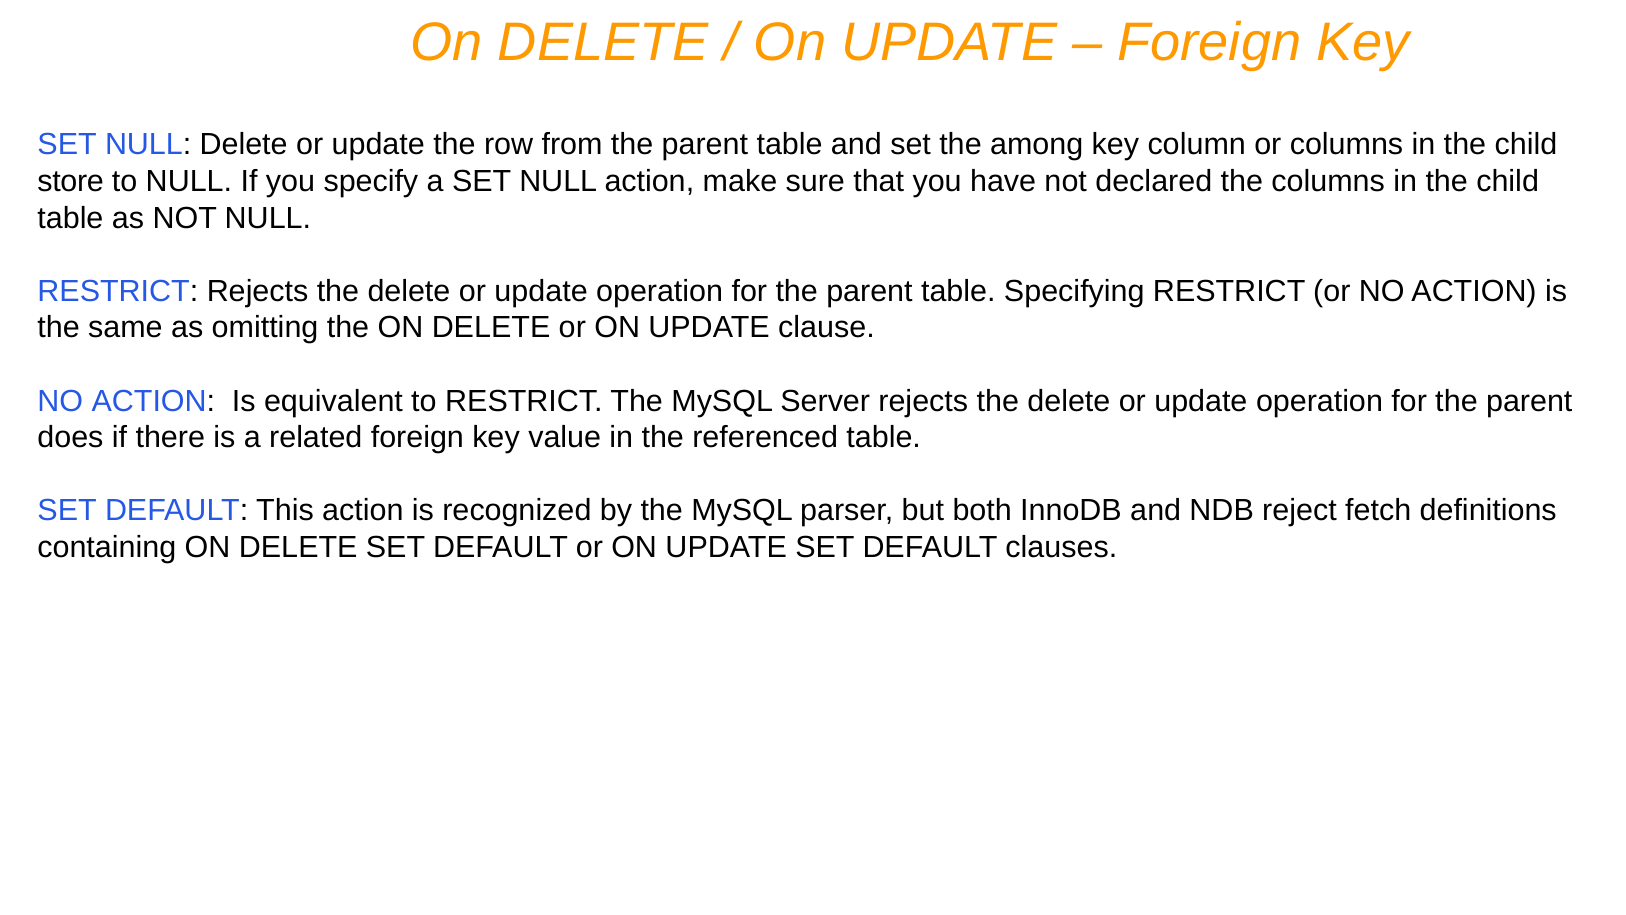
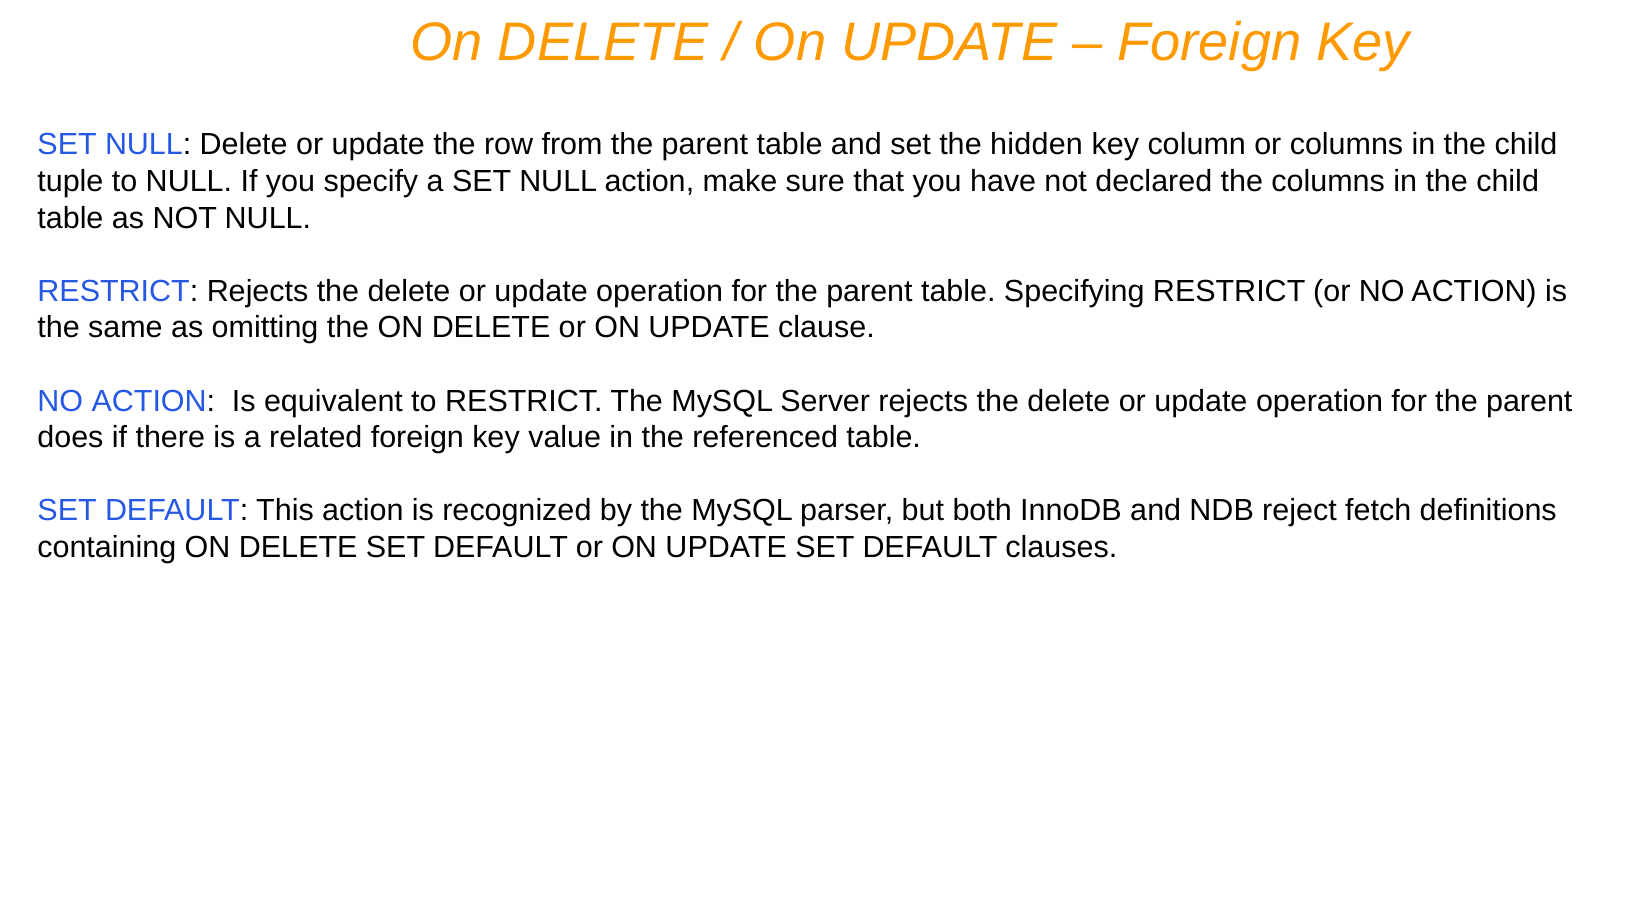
among: among -> hidden
store: store -> tuple
